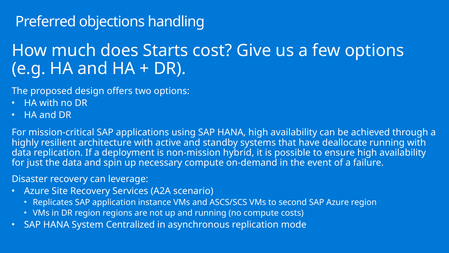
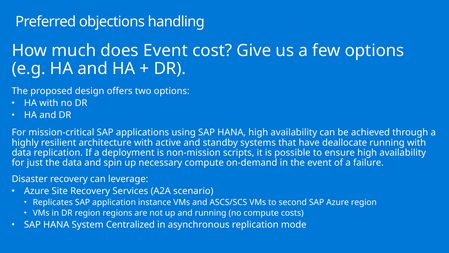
does Starts: Starts -> Event
hybrid: hybrid -> scripts
